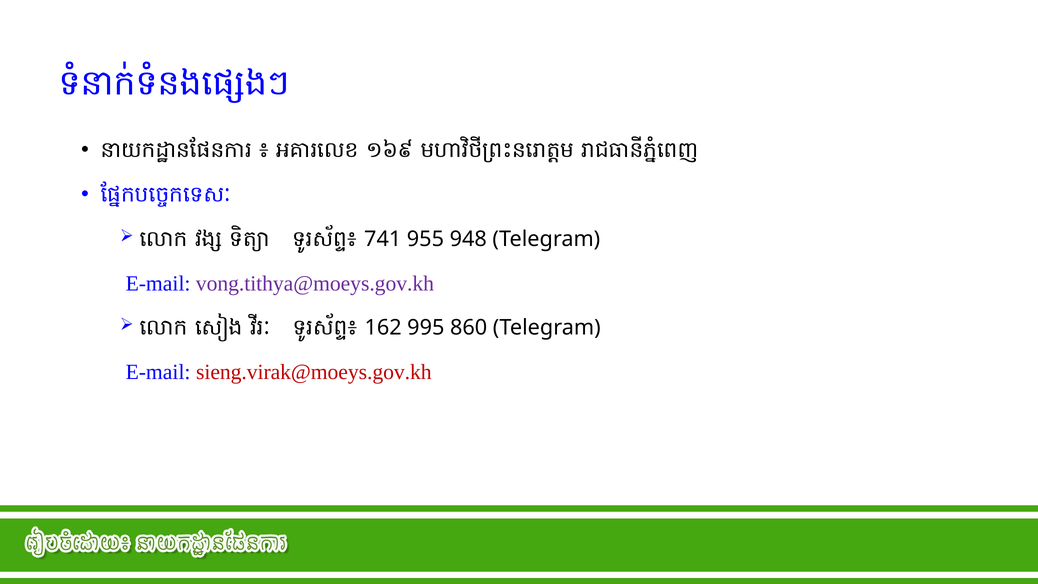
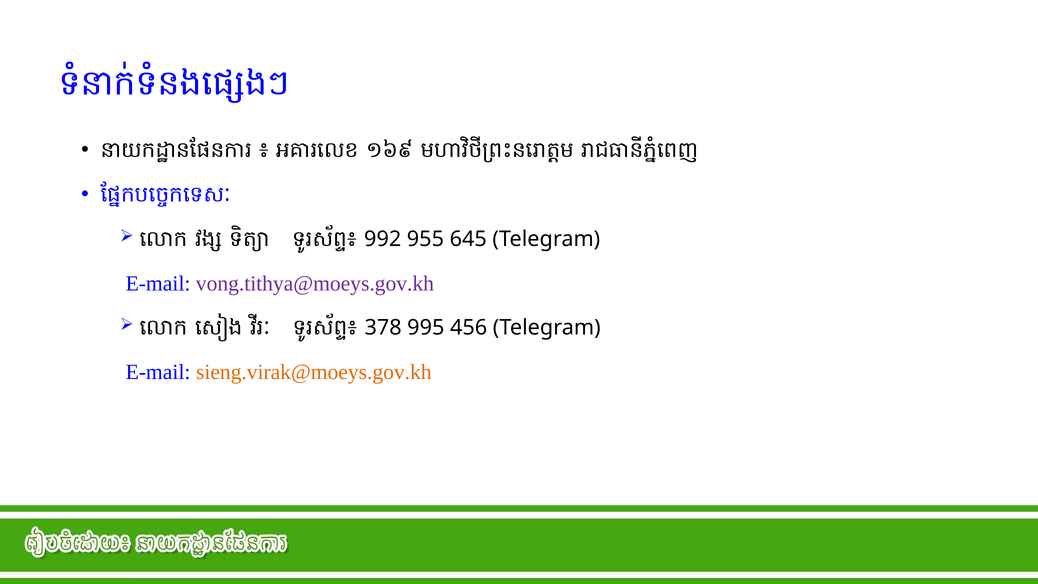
741: 741 -> 992
948: 948 -> 645
162: 162 -> 378
860: 860 -> 456
sieng.virak@moeys.gov.kh colour: red -> orange
